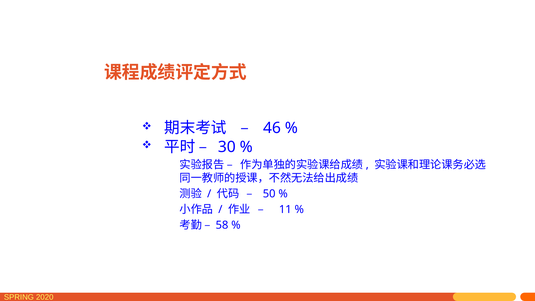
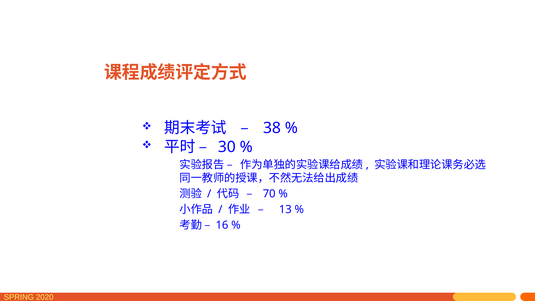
46: 46 -> 38
50: 50 -> 70
11: 11 -> 13
58: 58 -> 16
